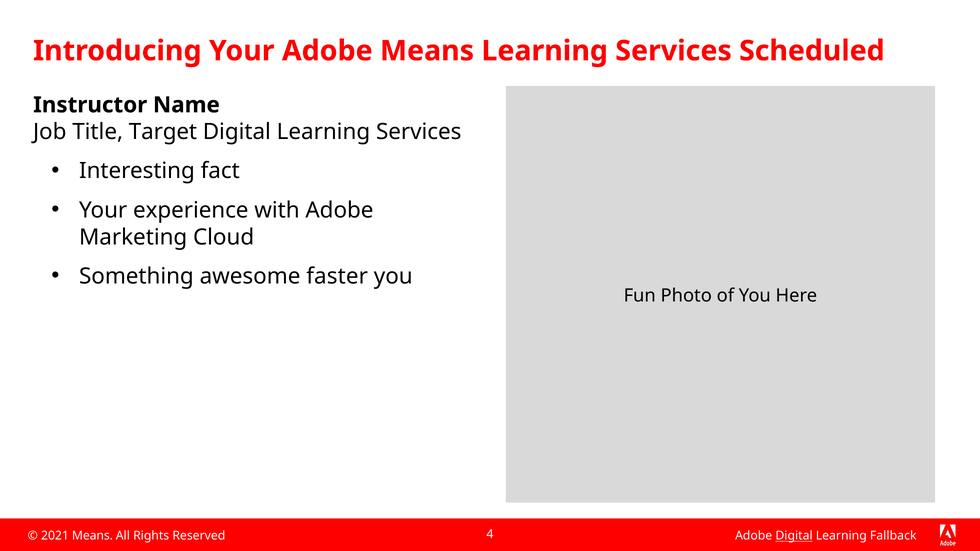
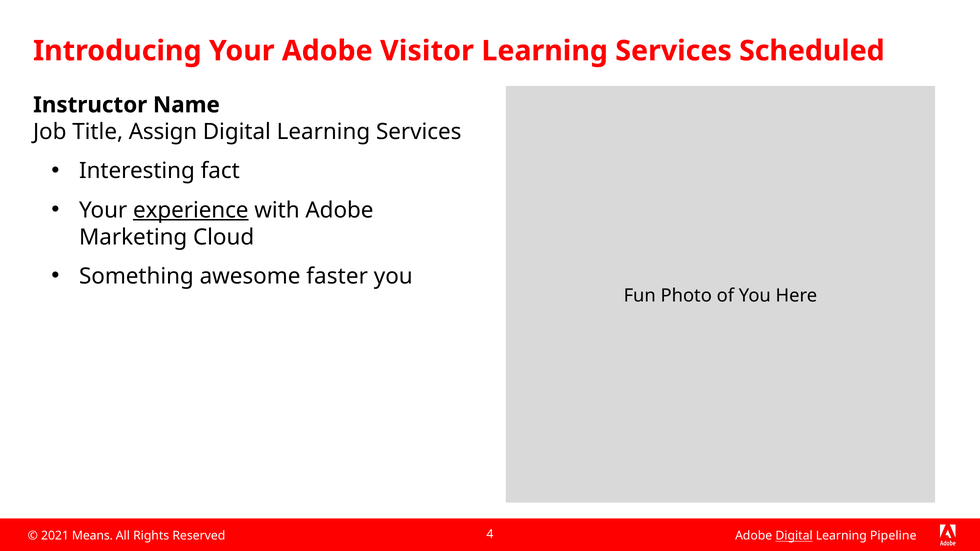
Adobe Means: Means -> Visitor
Target: Target -> Assign
experience underline: none -> present
Fallback: Fallback -> Pipeline
